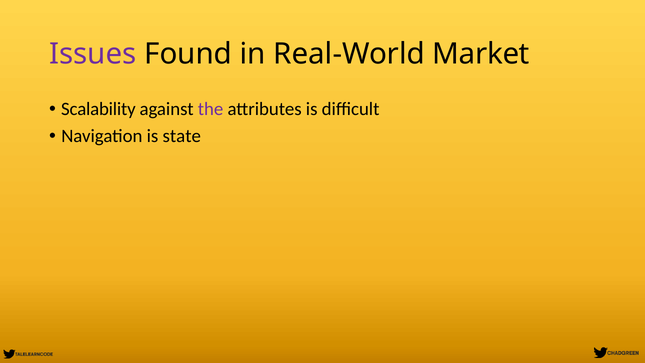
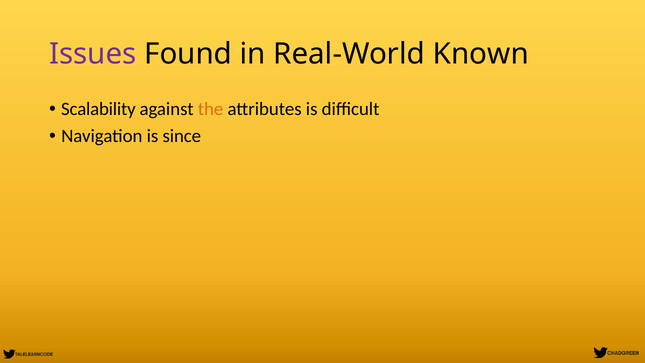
Market: Market -> Known
the colour: purple -> orange
state: state -> since
